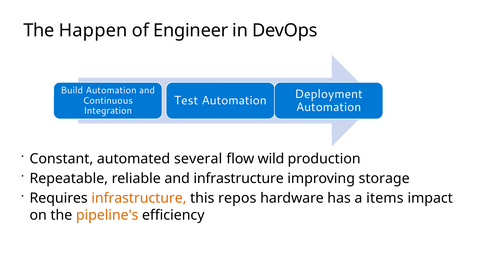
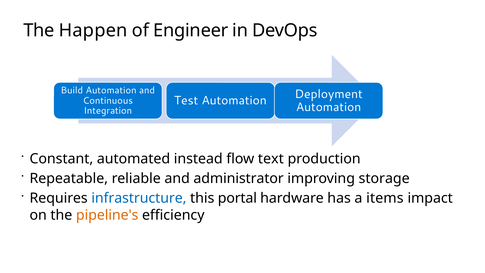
several: several -> instead
wild: wild -> text
and infrastructure: infrastructure -> administrator
infrastructure at (139, 198) colour: orange -> blue
repos: repos -> portal
